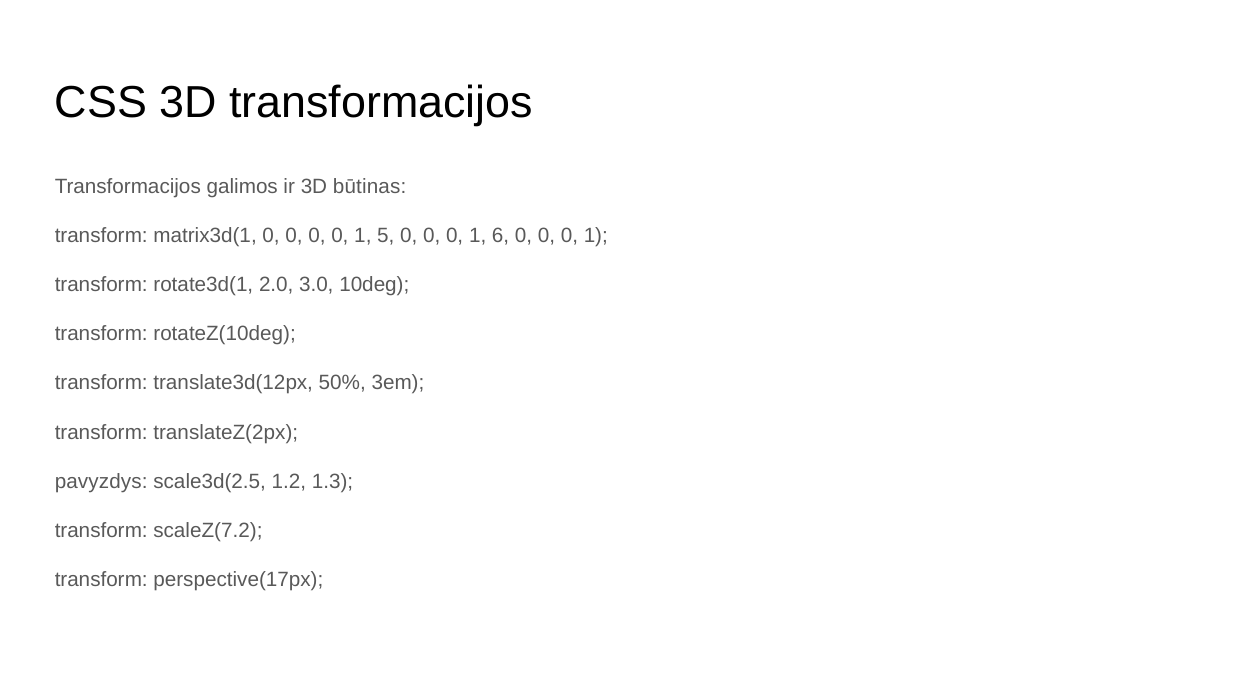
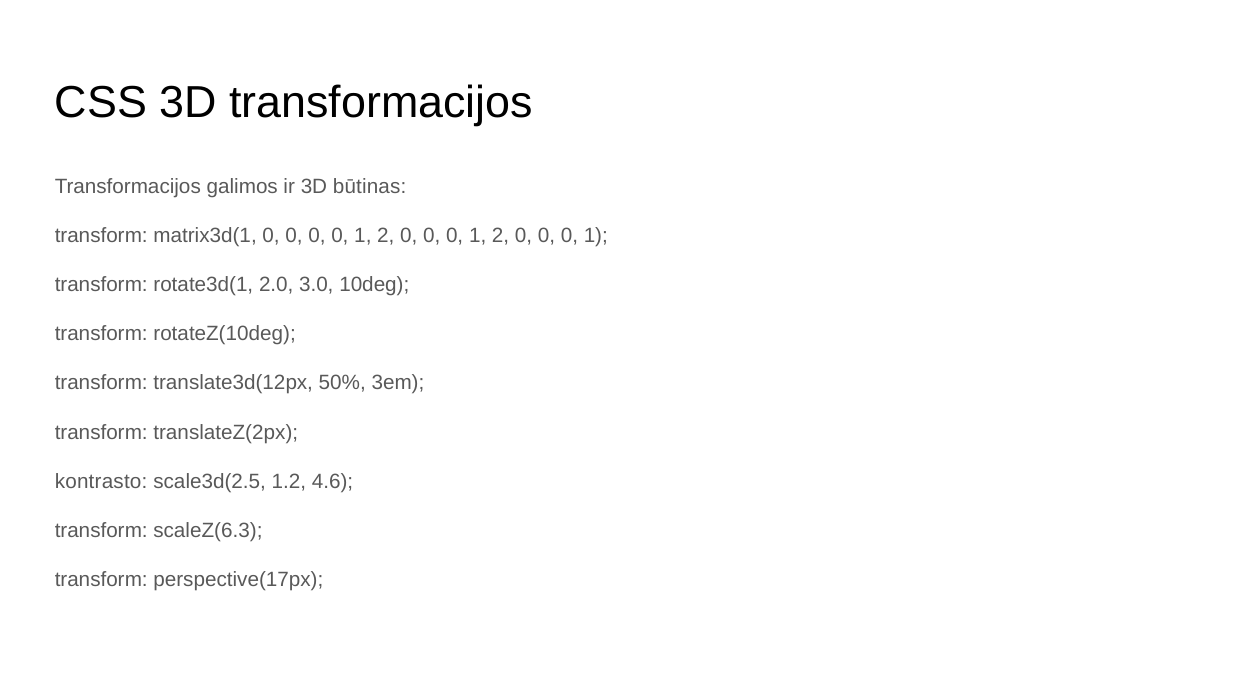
5 at (386, 236): 5 -> 2
6 at (501, 236): 6 -> 2
pavyzdys: pavyzdys -> kontrasto
1.3: 1.3 -> 4.6
scaleZ(7.2: scaleZ(7.2 -> scaleZ(6.3
